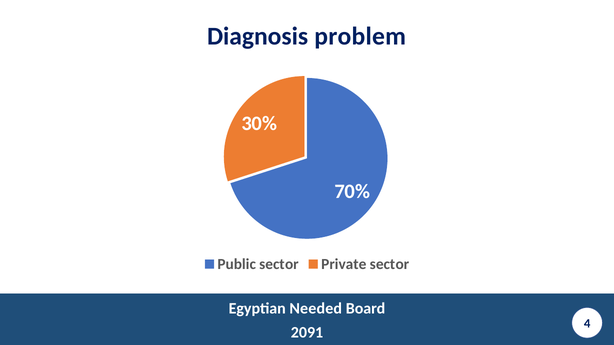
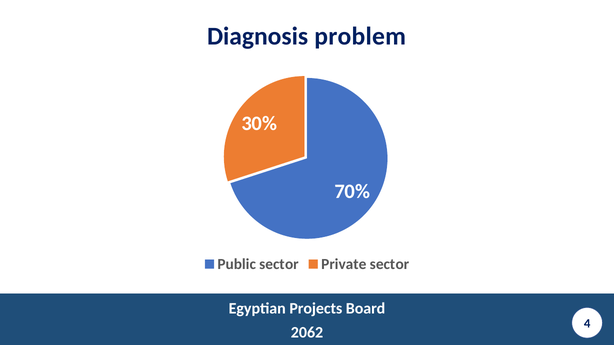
Needed: Needed -> Projects
2091: 2091 -> 2062
